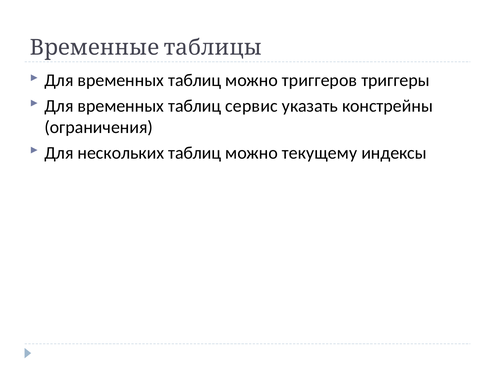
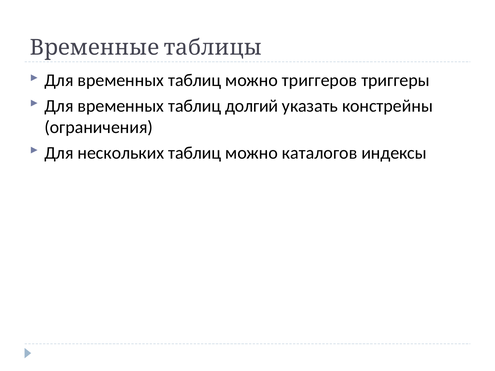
сервис: сервис -> долгий
текущему: текущему -> каталогов
